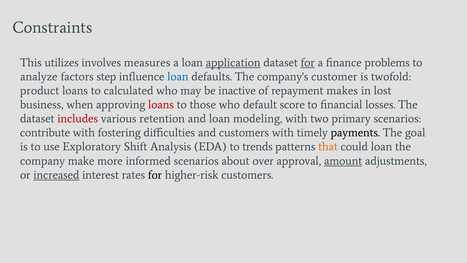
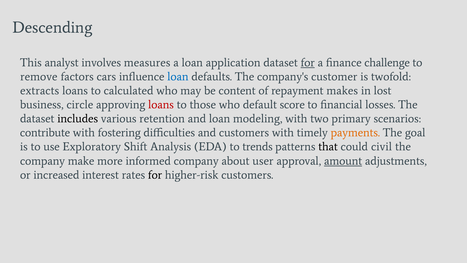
Constraints: Constraints -> Descending
utilizes: utilizes -> analyst
application underline: present -> none
problems: problems -> challenge
analyze: analyze -> remove
step: step -> cars
product: product -> extracts
inactive: inactive -> content
when: when -> circle
includes colour: red -> black
payments colour: black -> orange
that colour: orange -> black
could loan: loan -> civil
informed scenarios: scenarios -> company
over: over -> user
increased underline: present -> none
